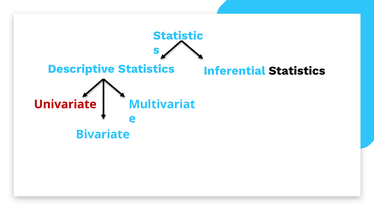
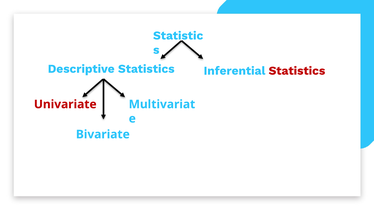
Statistics at (297, 71) colour: black -> red
